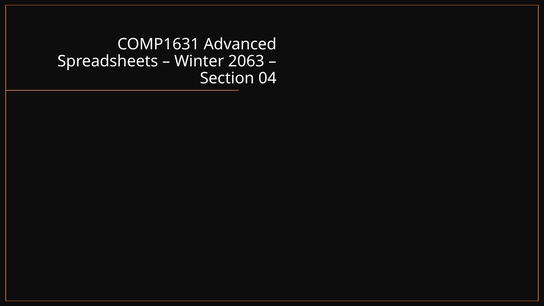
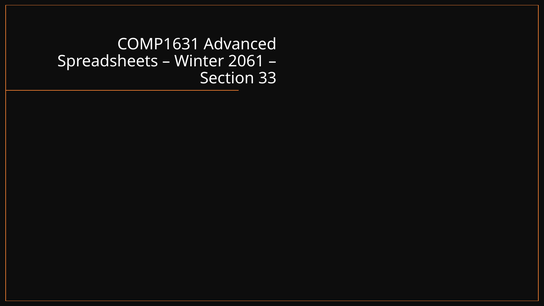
2063: 2063 -> 2061
04: 04 -> 33
